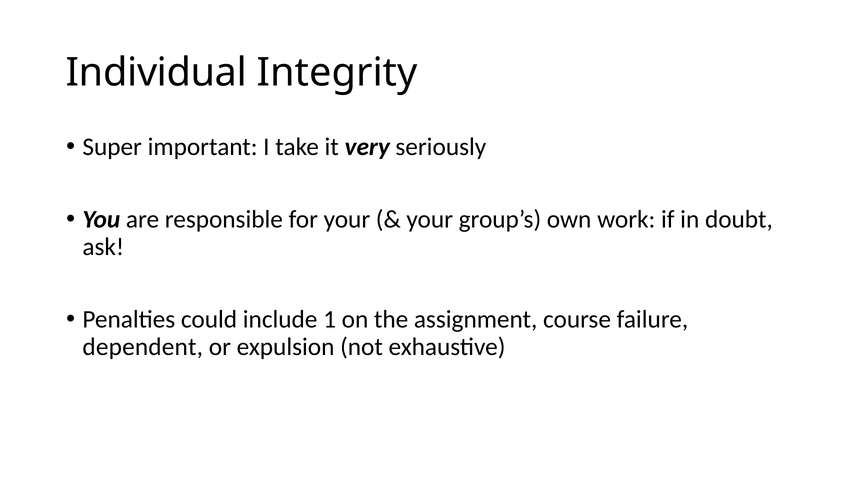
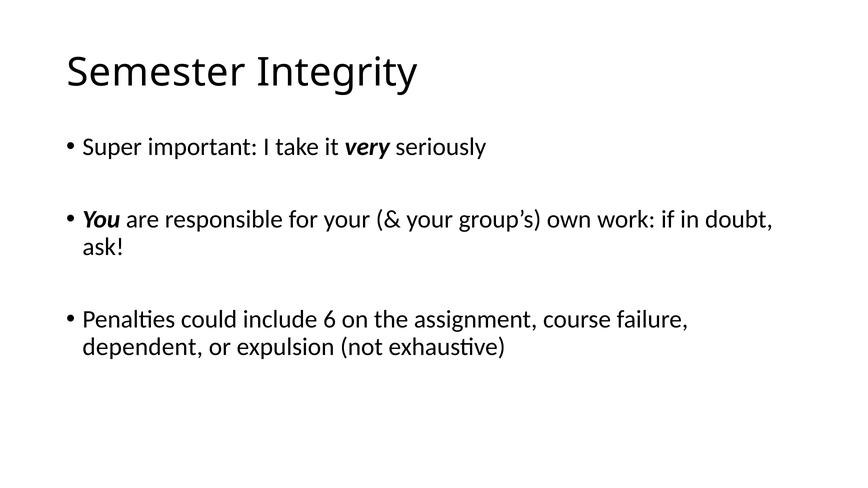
Individual: Individual -> Semester
1: 1 -> 6
